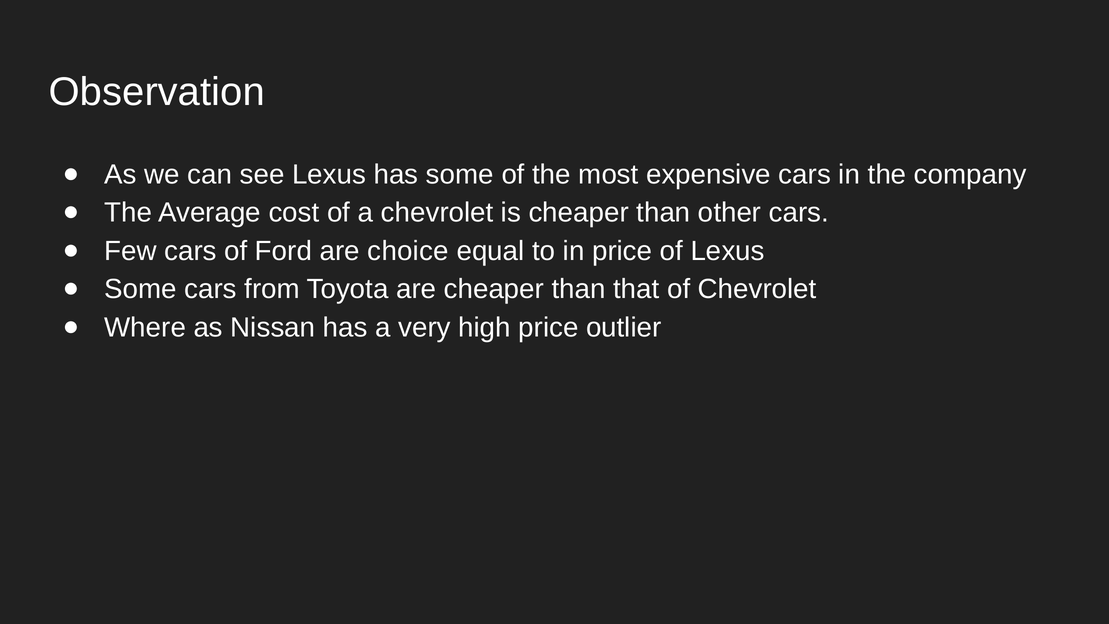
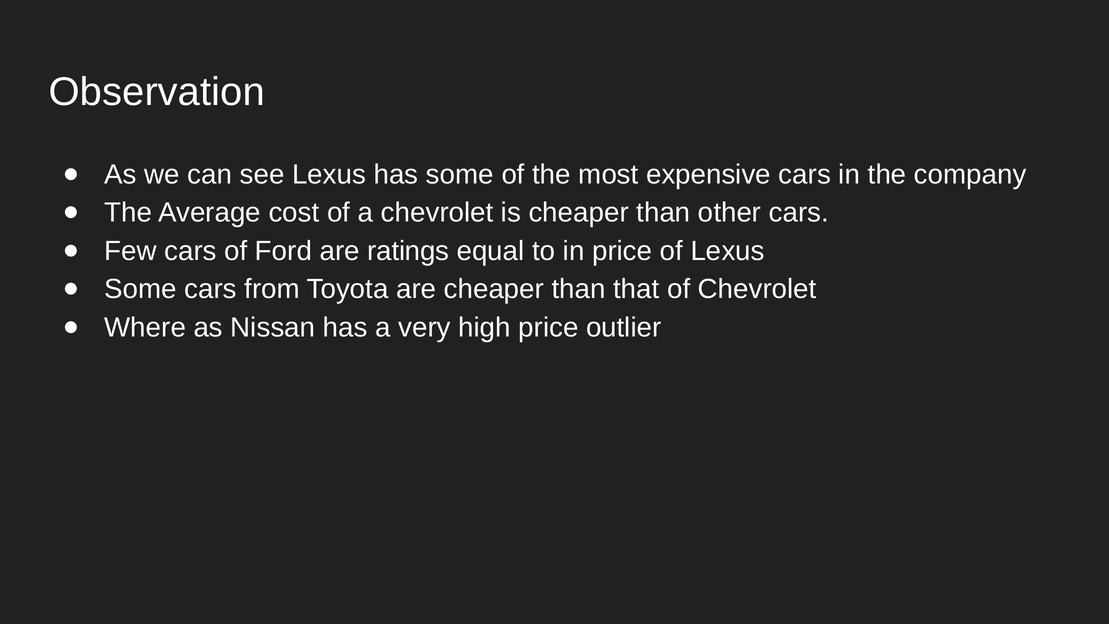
choice: choice -> ratings
